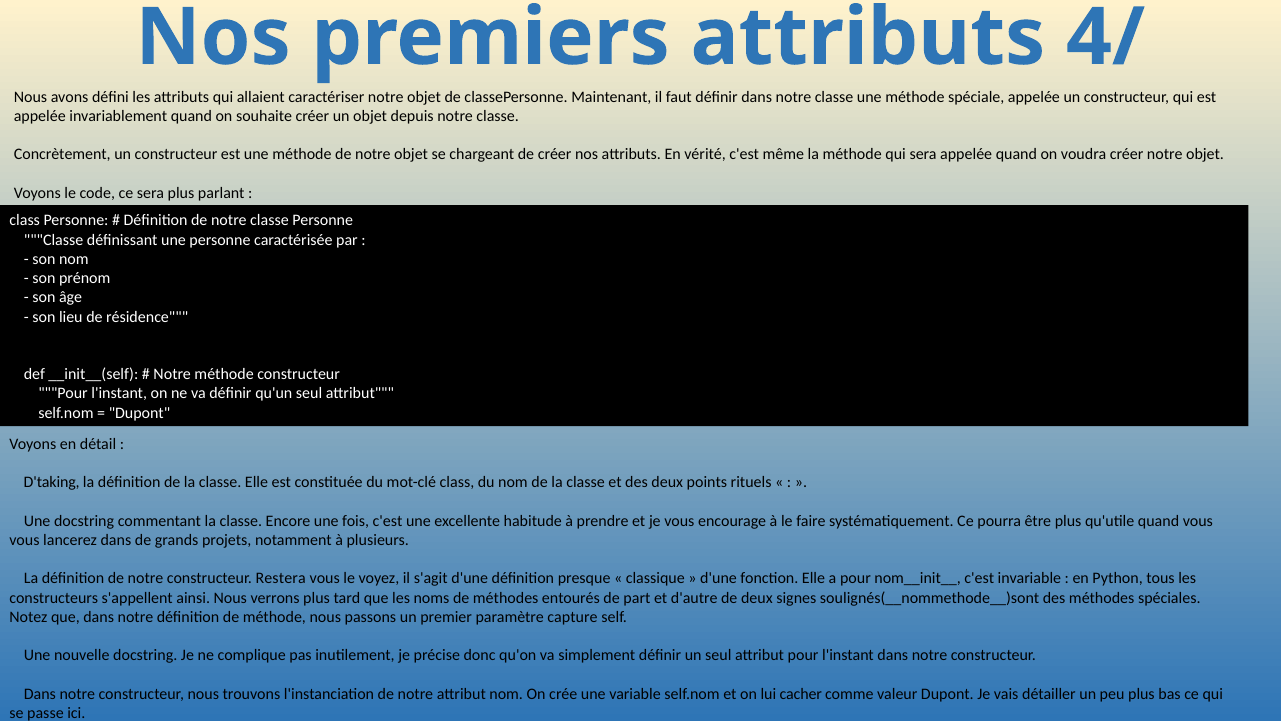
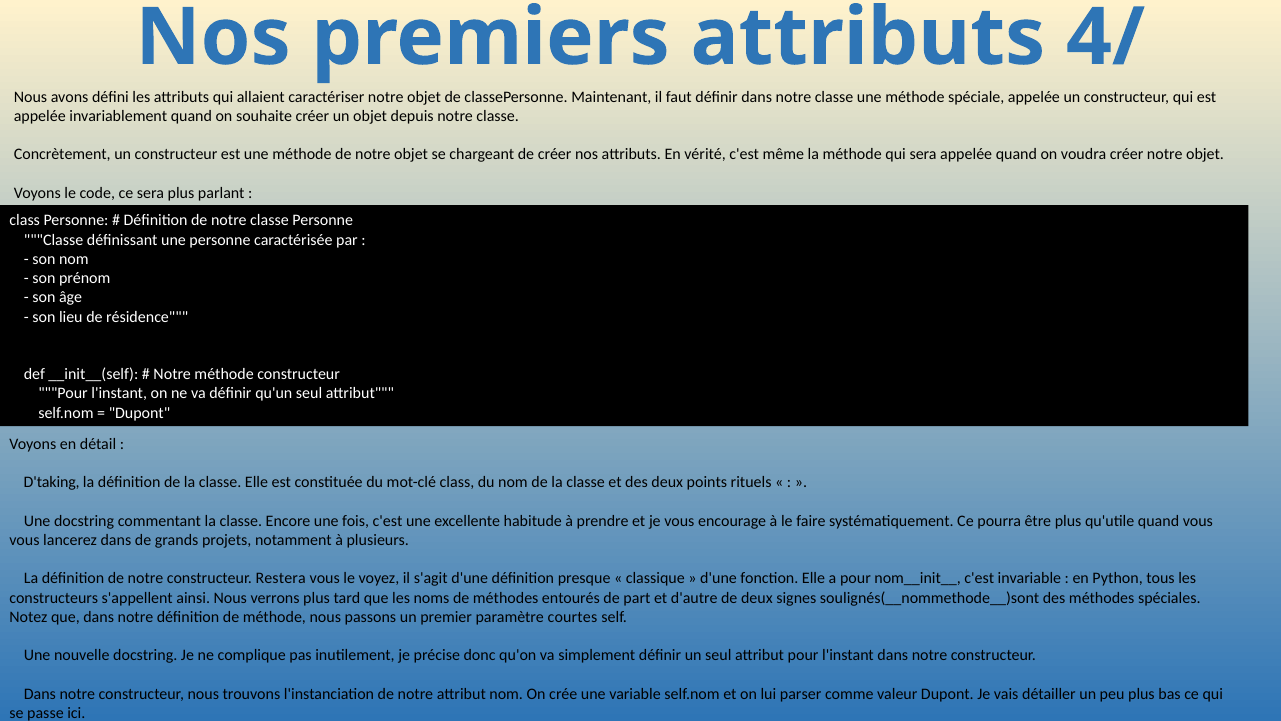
capture: capture -> courtes
cacher: cacher -> parser
